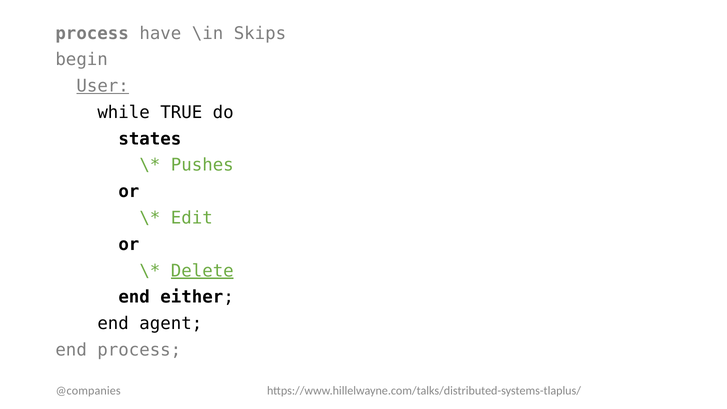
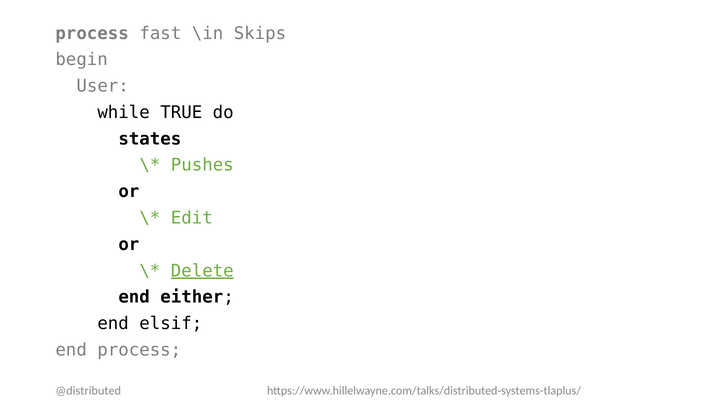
have: have -> fast
User underline: present -> none
agent: agent -> elsif
@companies: @companies -> @distributed
